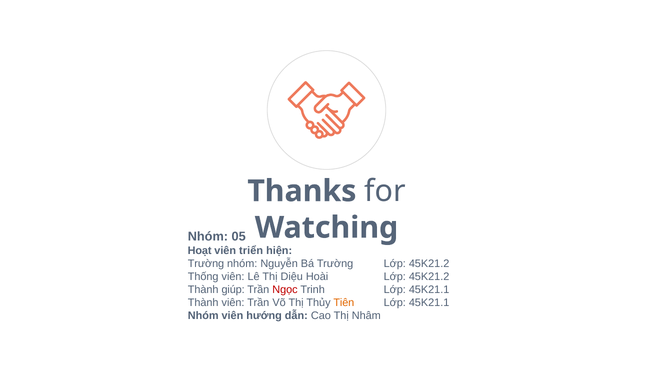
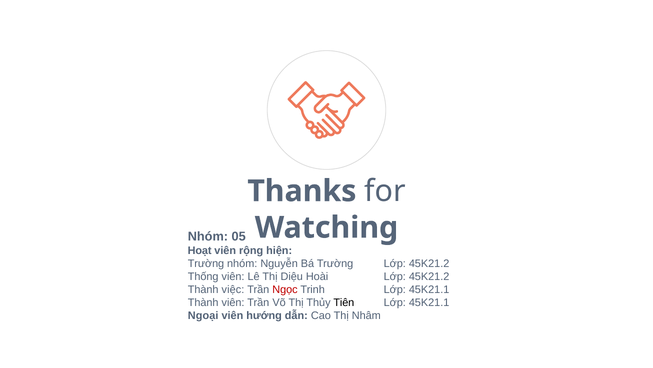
triển: triển -> rộng
giúp: giúp -> việc
Tiên colour: orange -> black
Nhóm at (203, 315): Nhóm -> Ngoại
